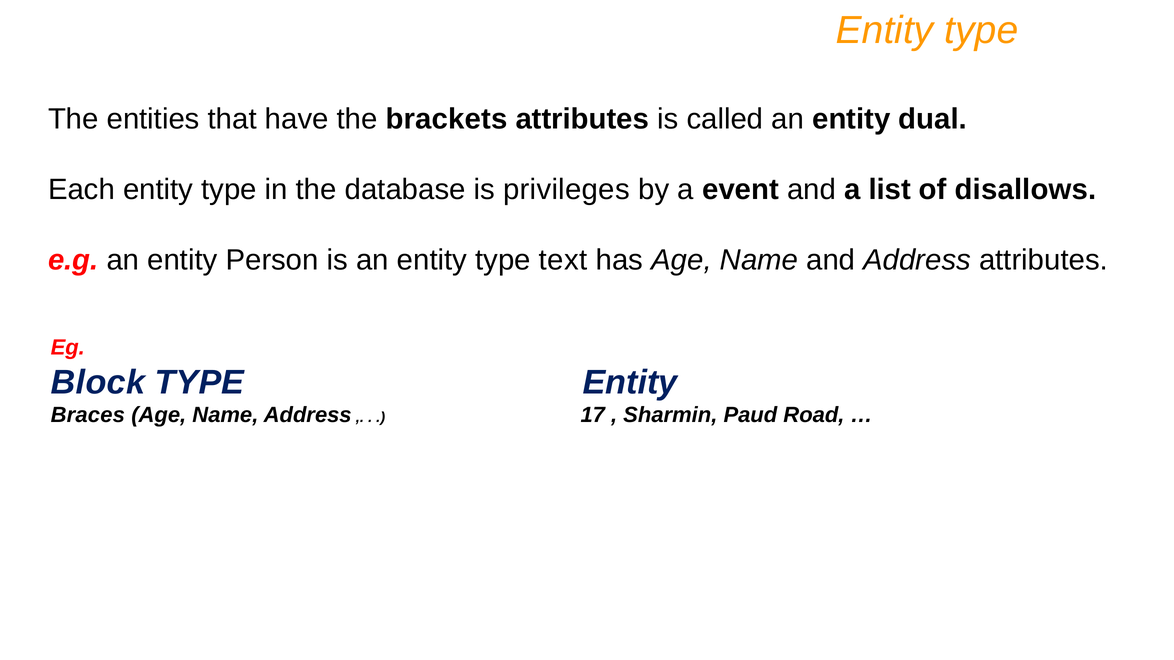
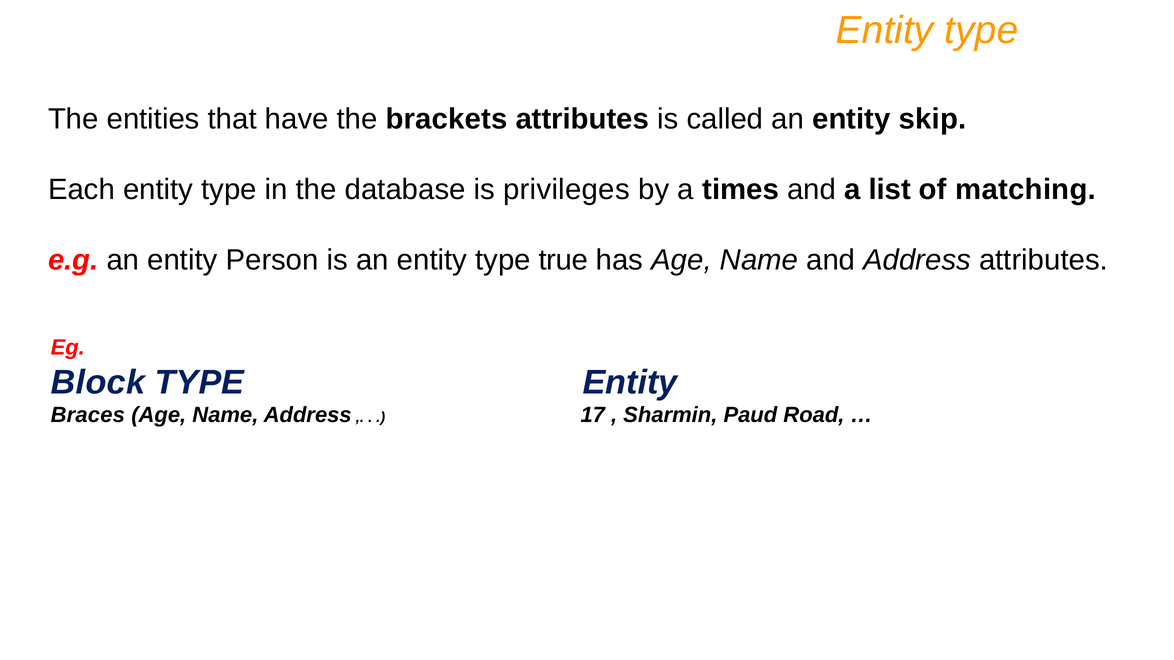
dual: dual -> skip
event: event -> times
disallows: disallows -> matching
text: text -> true
